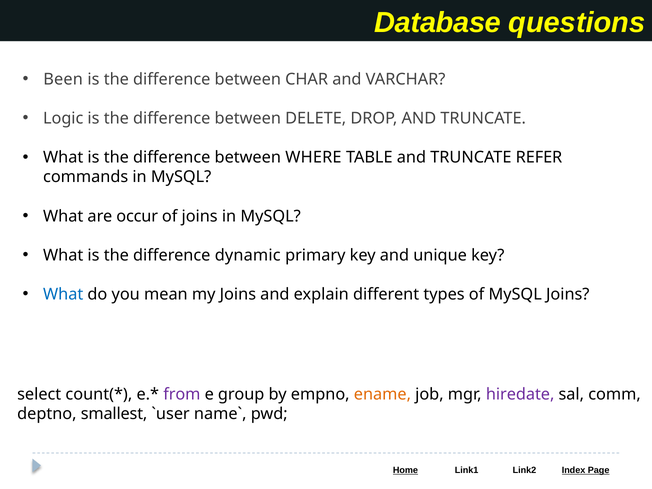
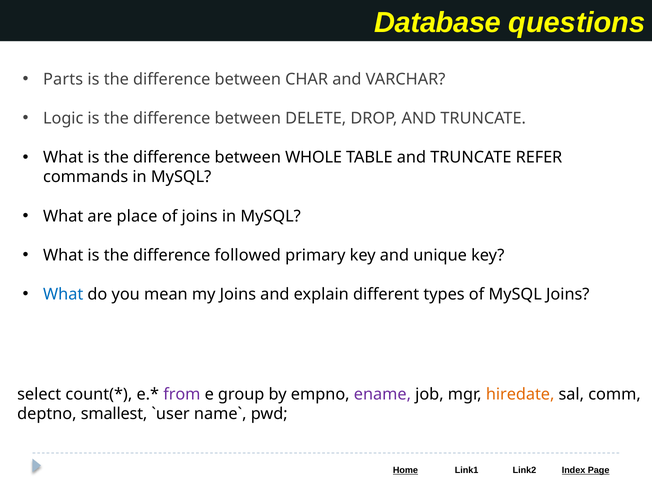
Been: Been -> Parts
WHERE: WHERE -> WHOLE
occur: occur -> place
dynamic: dynamic -> followed
ename colour: orange -> purple
hiredate colour: purple -> orange
